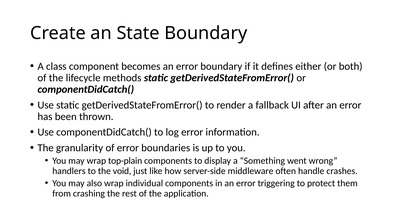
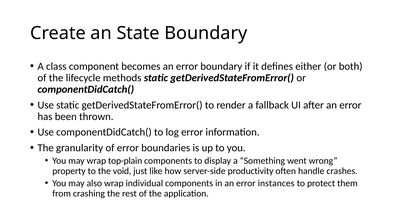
handlers: handlers -> property
middleware: middleware -> productivity
triggering: triggering -> instances
